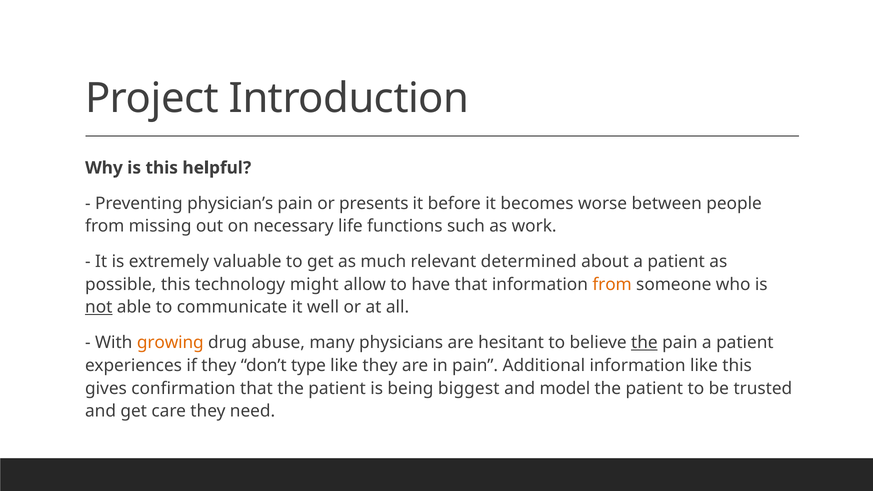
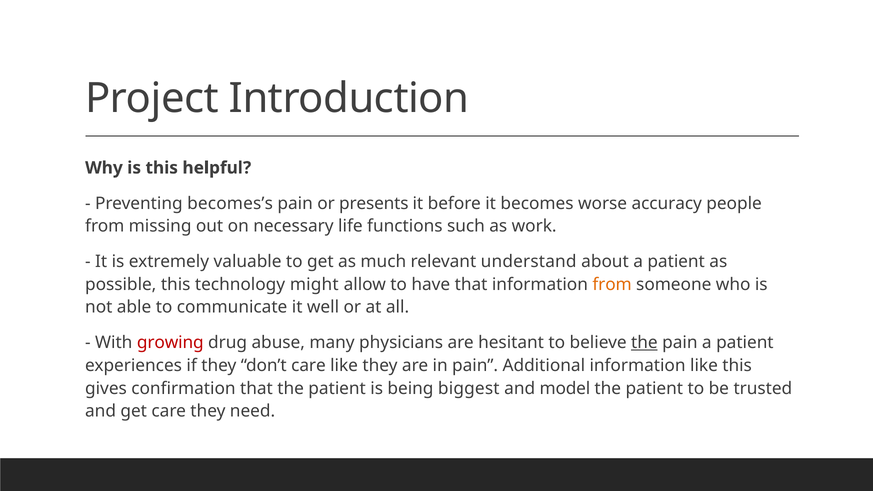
physician’s: physician’s -> becomes’s
between: between -> accuracy
determined: determined -> understand
not underline: present -> none
growing colour: orange -> red
don’t type: type -> care
